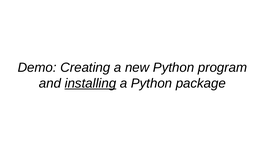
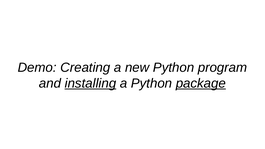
package underline: none -> present
